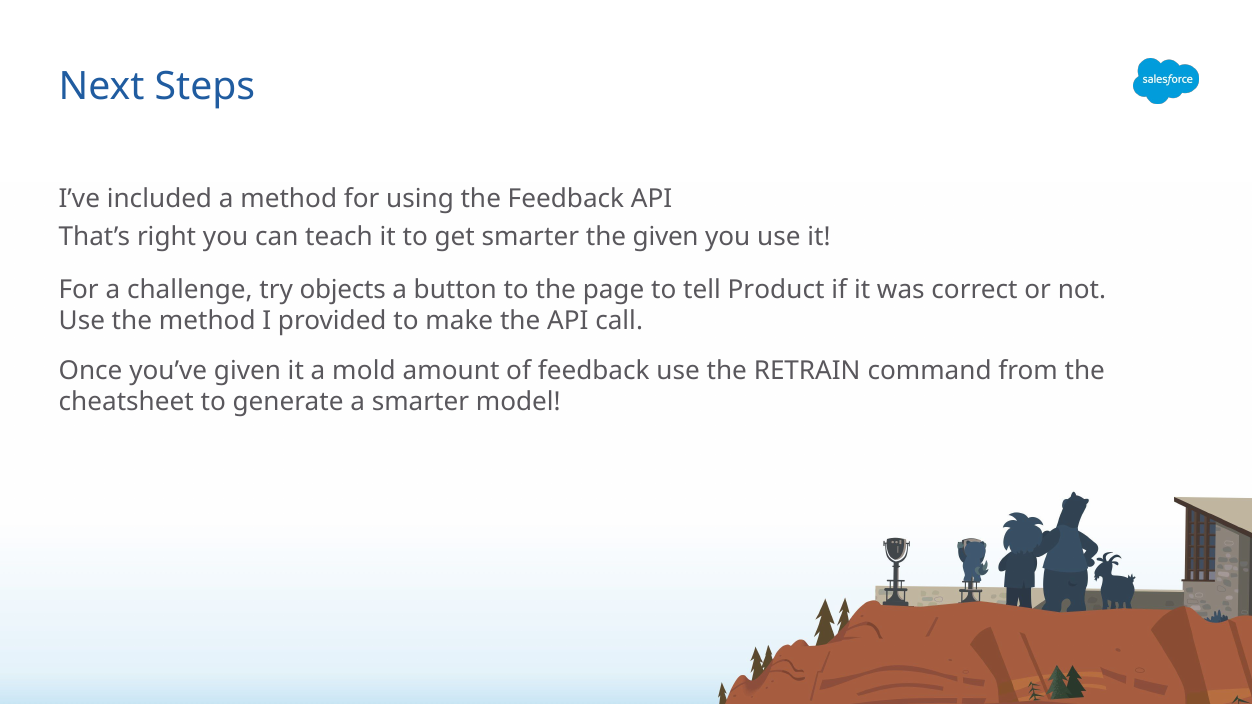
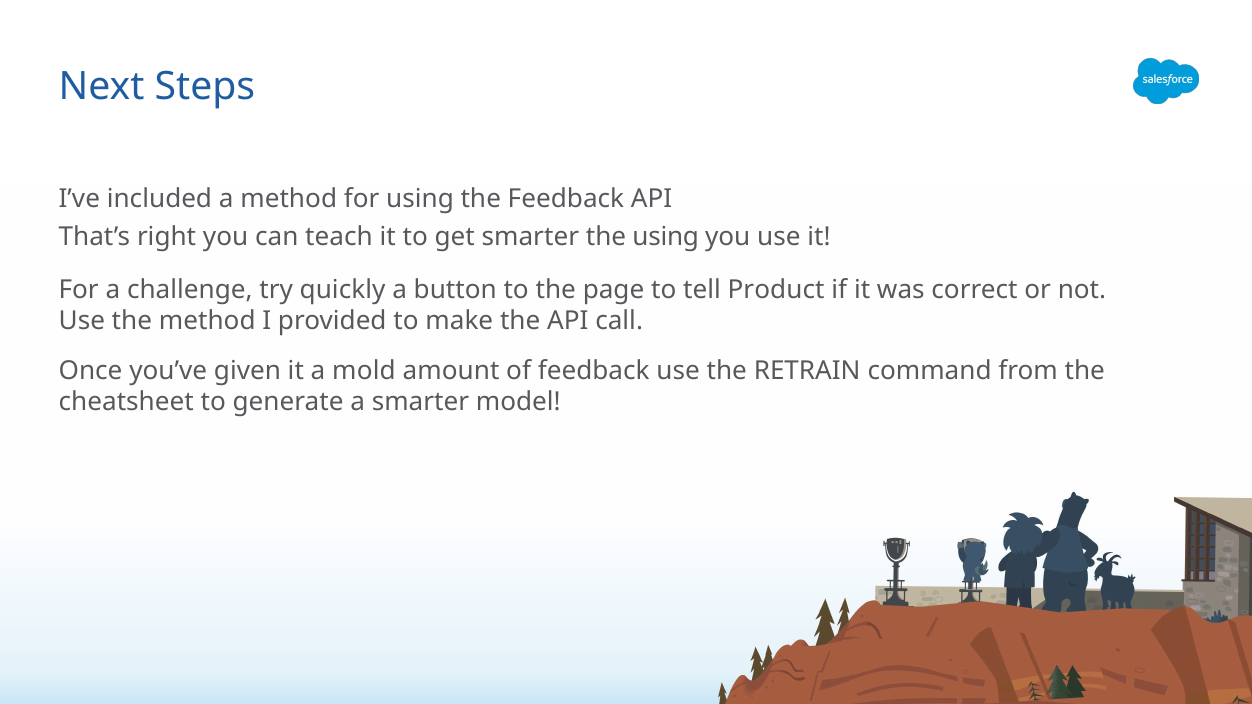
the given: given -> using
objects: objects -> quickly
